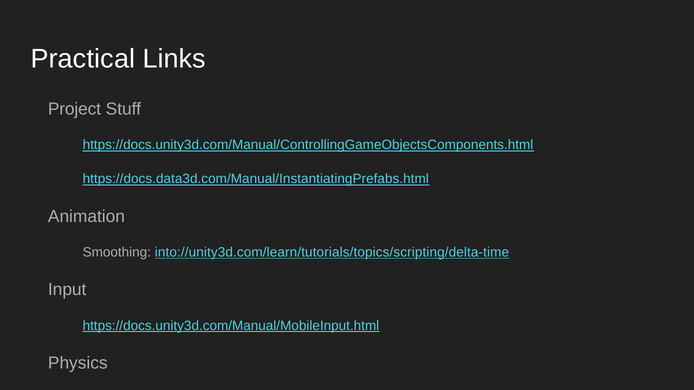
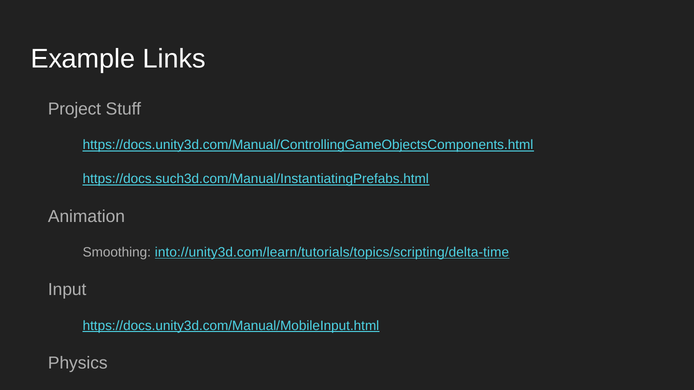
Practical: Practical -> Example
https://docs.data3d.com/Manual/InstantiatingPrefabs.html: https://docs.data3d.com/Manual/InstantiatingPrefabs.html -> https://docs.such3d.com/Manual/InstantiatingPrefabs.html
